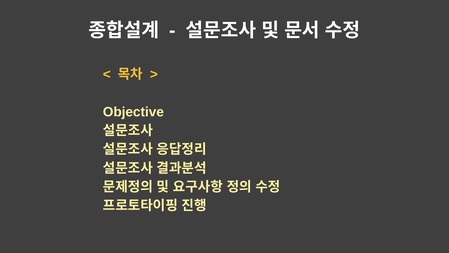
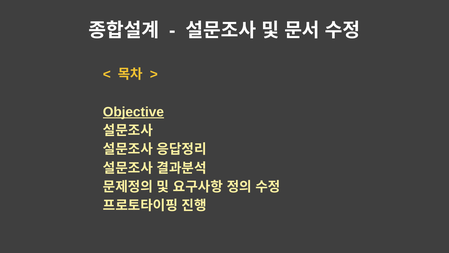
Objective underline: none -> present
